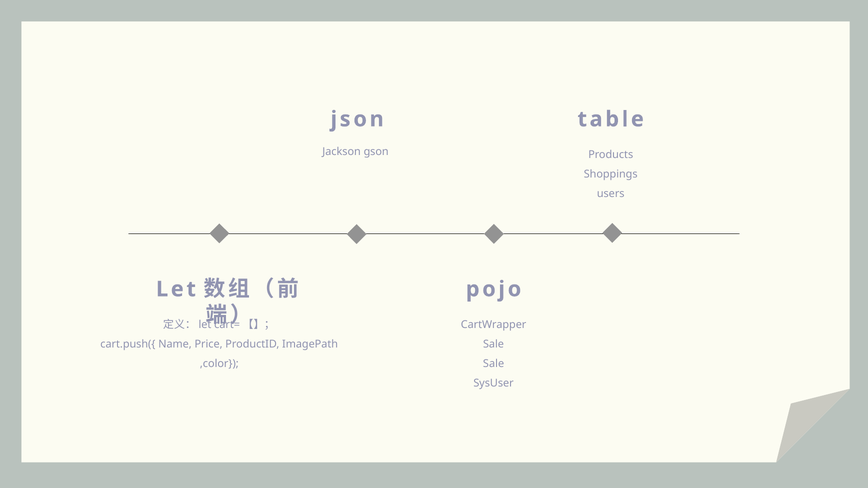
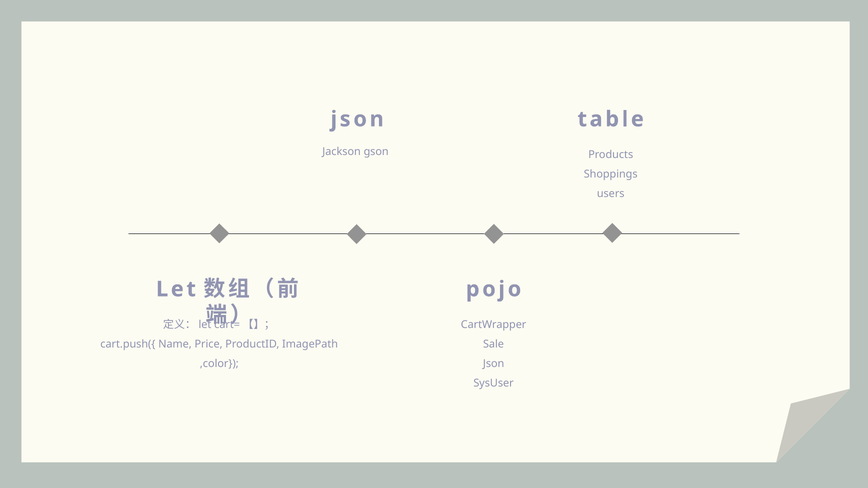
Sale at (494, 364): Sale -> Json
